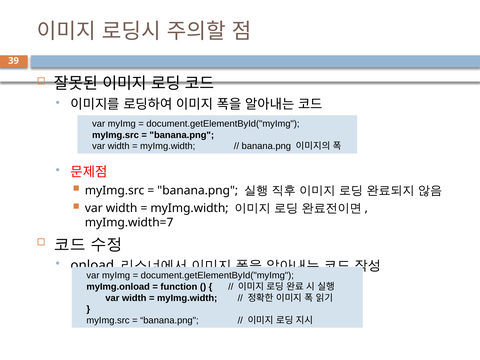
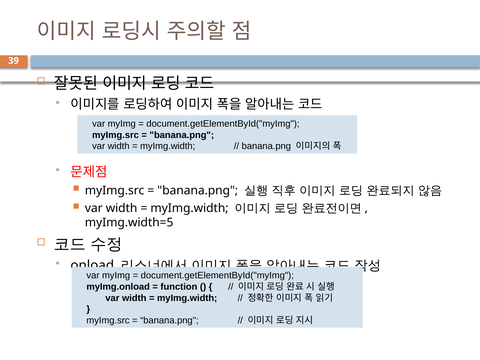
myImg.width=7: myImg.width=7 -> myImg.width=5
